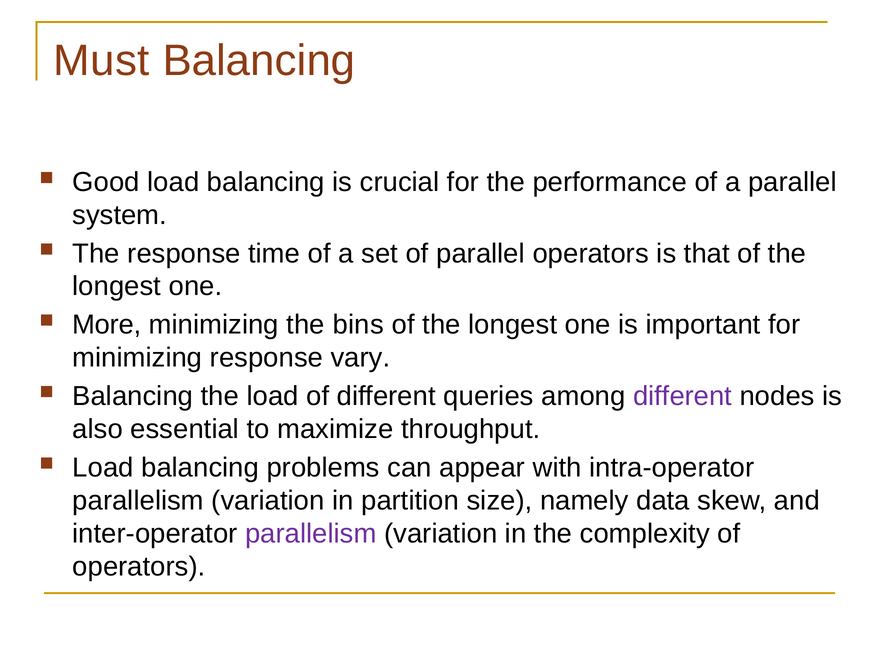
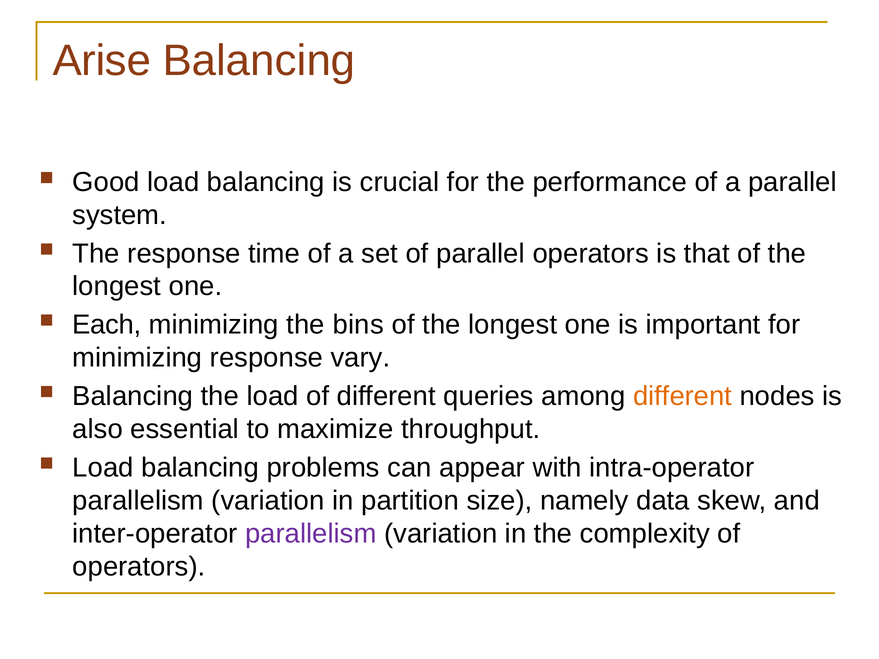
Must: Must -> Arise
More: More -> Each
different at (683, 396) colour: purple -> orange
